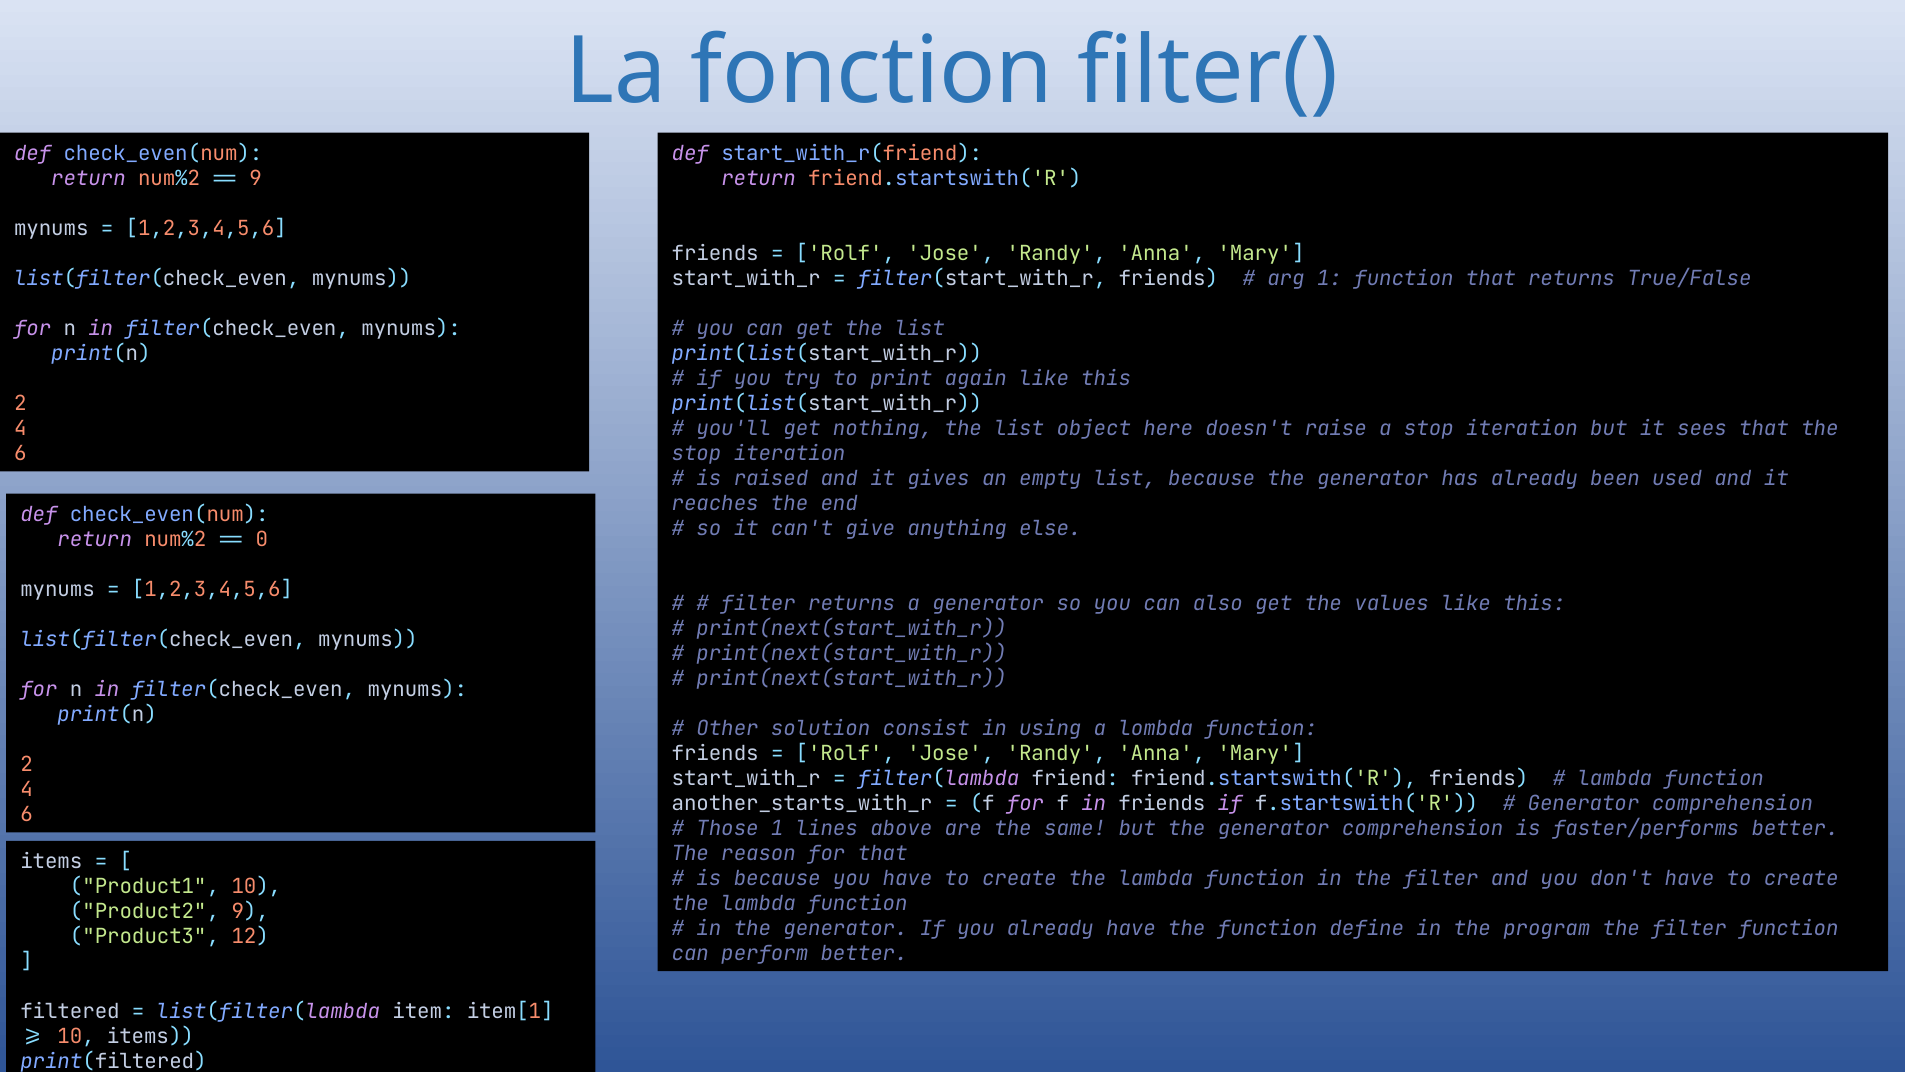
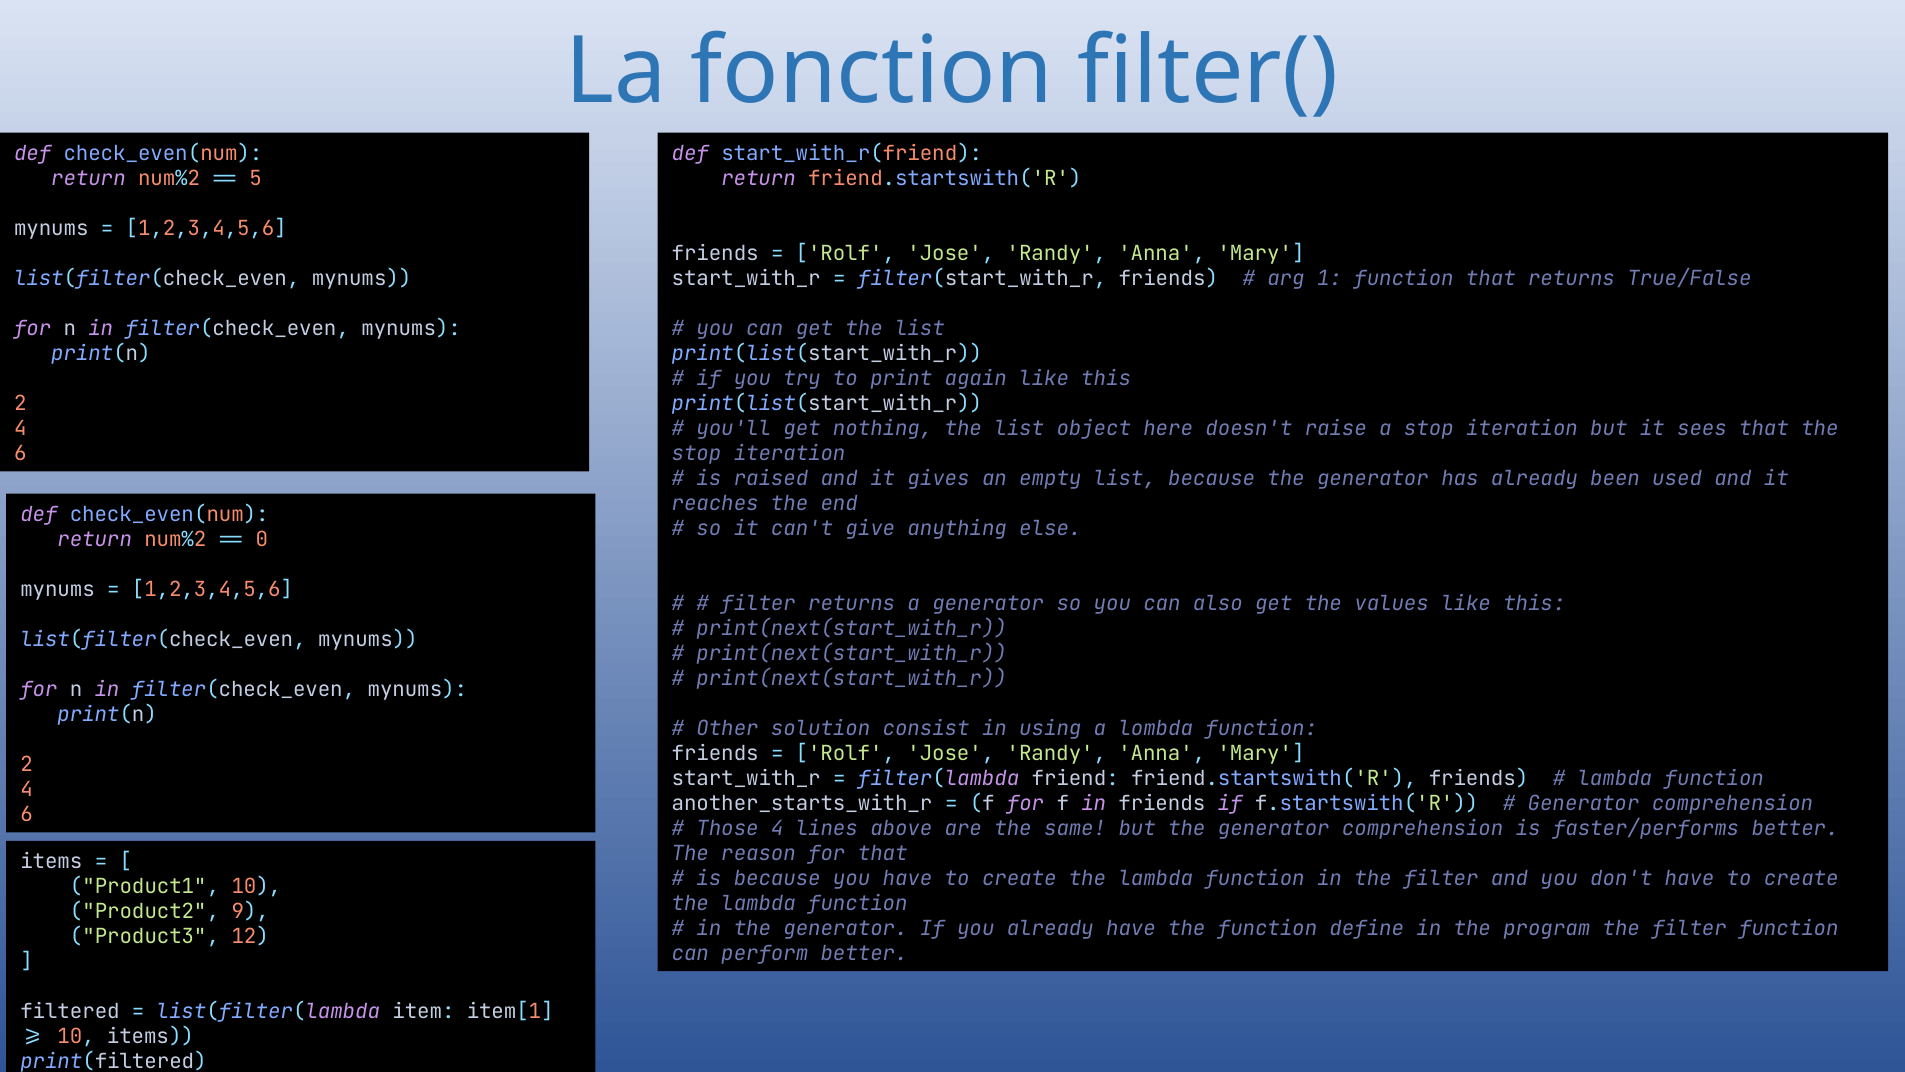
9 at (256, 179): 9 -> 5
Those 1: 1 -> 4
